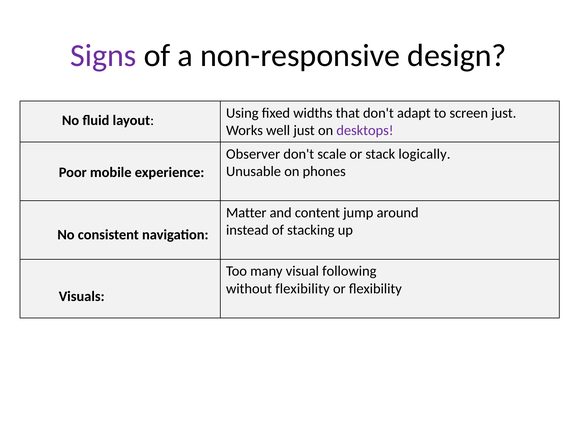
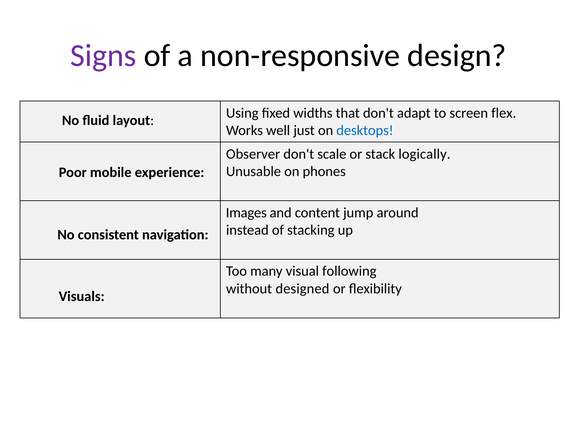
screen just: just -> flex
desktops colour: purple -> blue
Matter: Matter -> Images
without flexibility: flexibility -> designed
